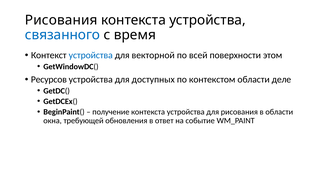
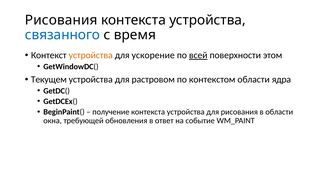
устройства at (91, 55) colour: blue -> orange
векторной: векторной -> ускорение
всей underline: none -> present
Ресурсов: Ресурсов -> Текущем
доступных: доступных -> растровом
деле: деле -> ядра
